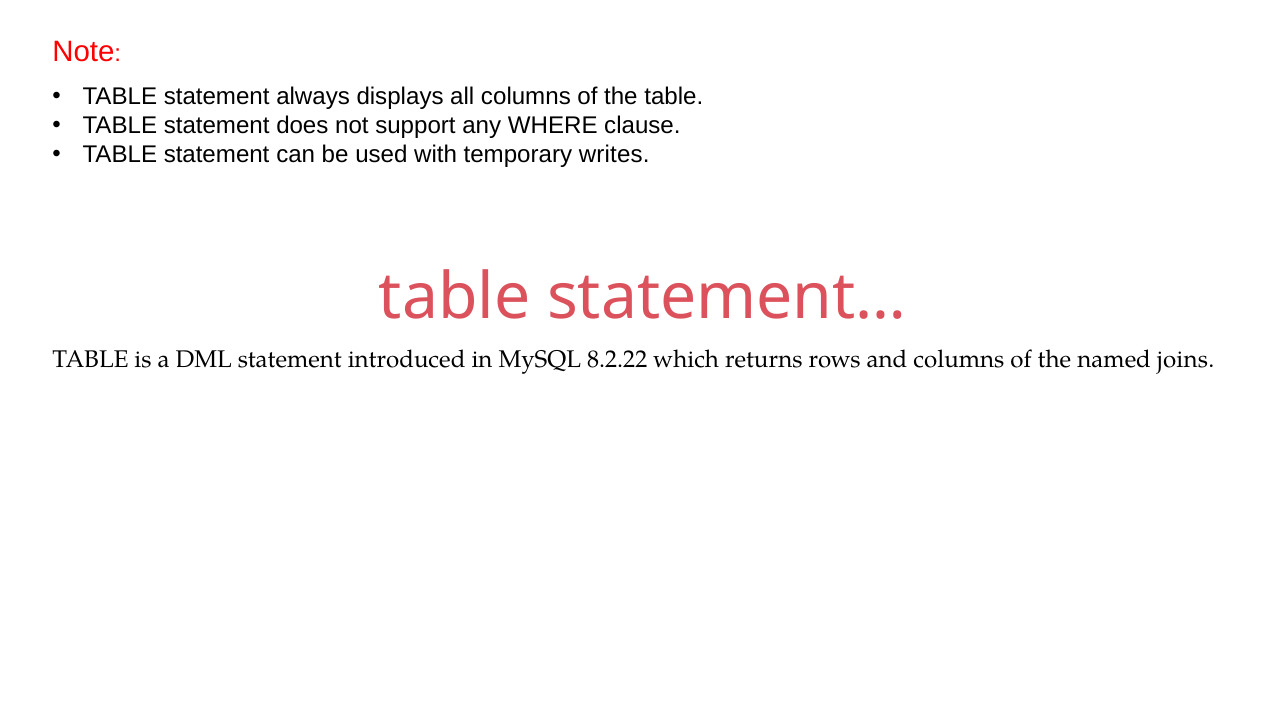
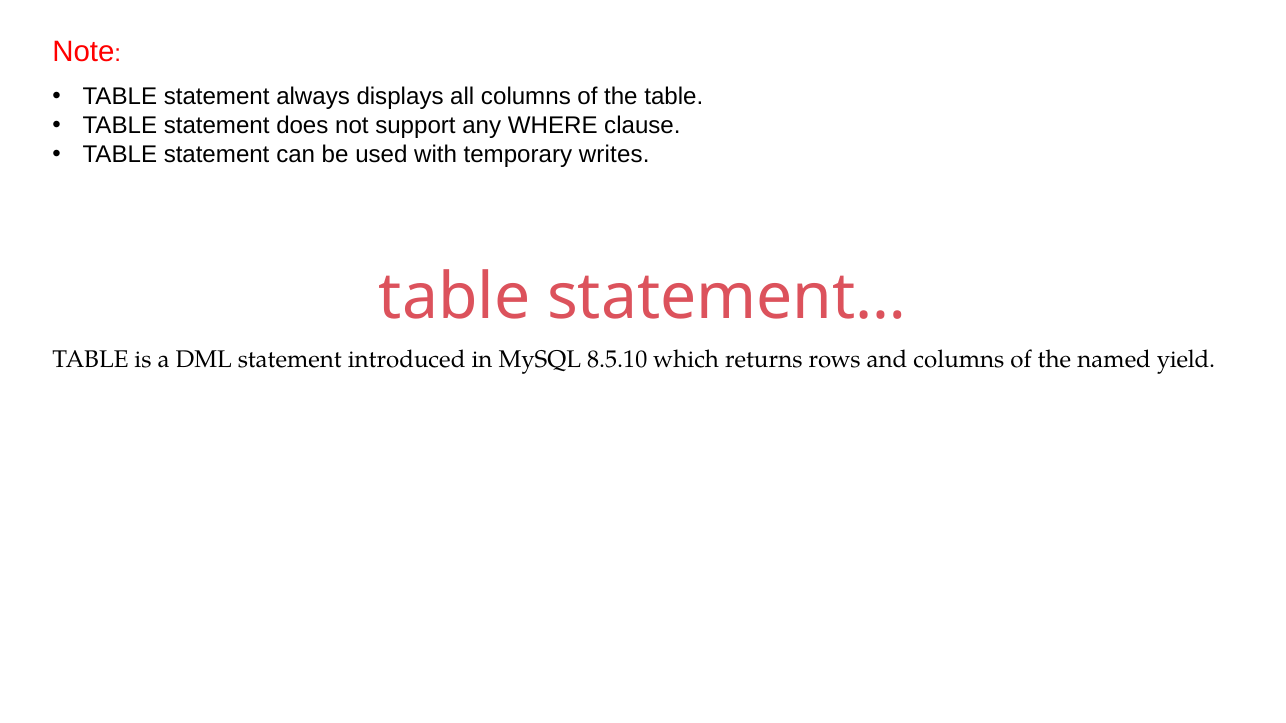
8.2.22: 8.2.22 -> 8.5.10
joins: joins -> yield
